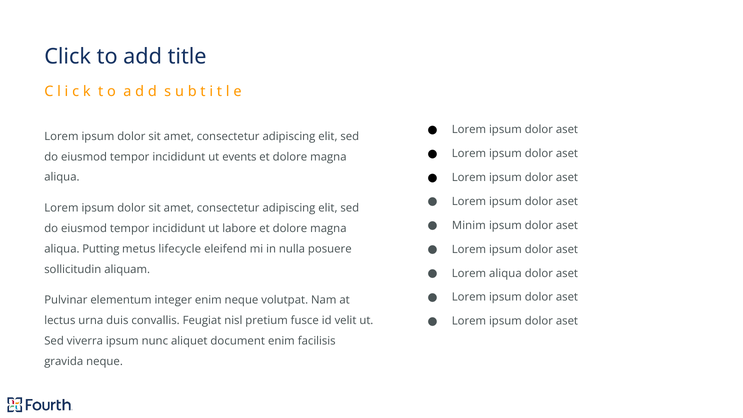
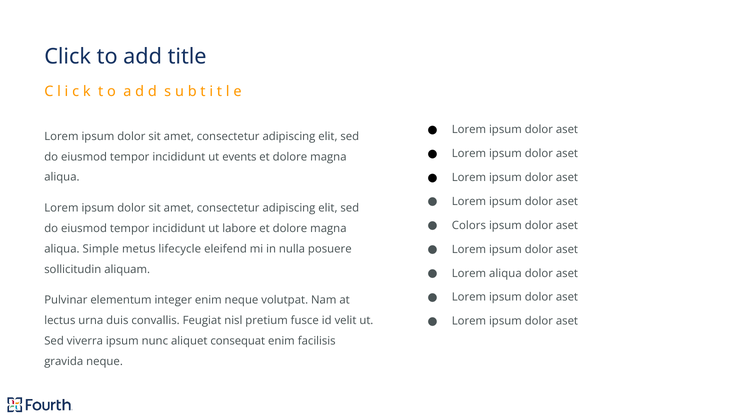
Minim: Minim -> Colors
Putting: Putting -> Simple
document: document -> consequat
